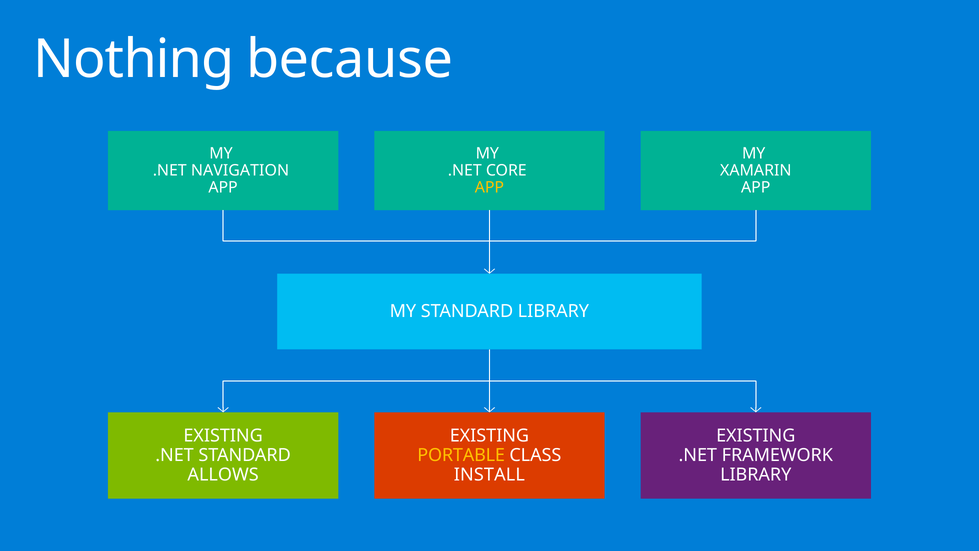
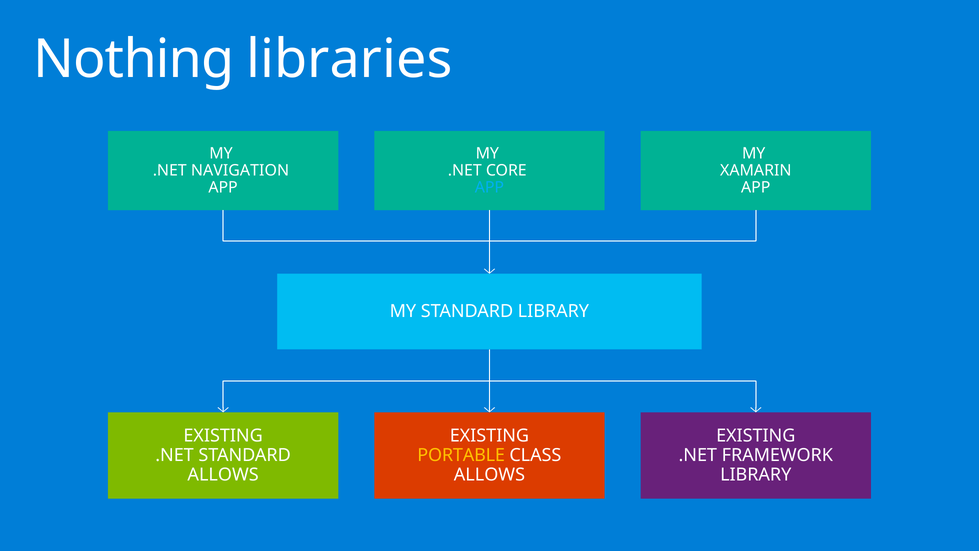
because: because -> libraries
APP at (489, 188) colour: yellow -> light blue
INSTALL at (489, 475): INSTALL -> ALLOWS
